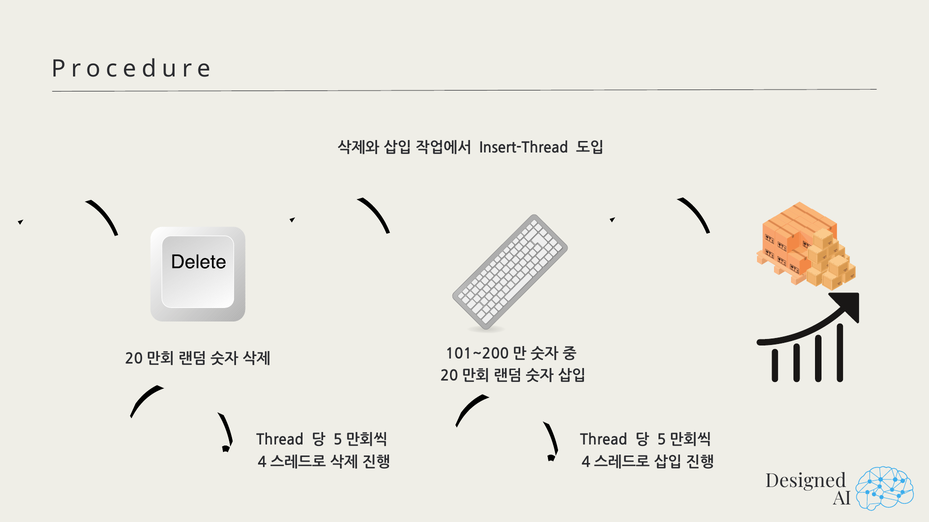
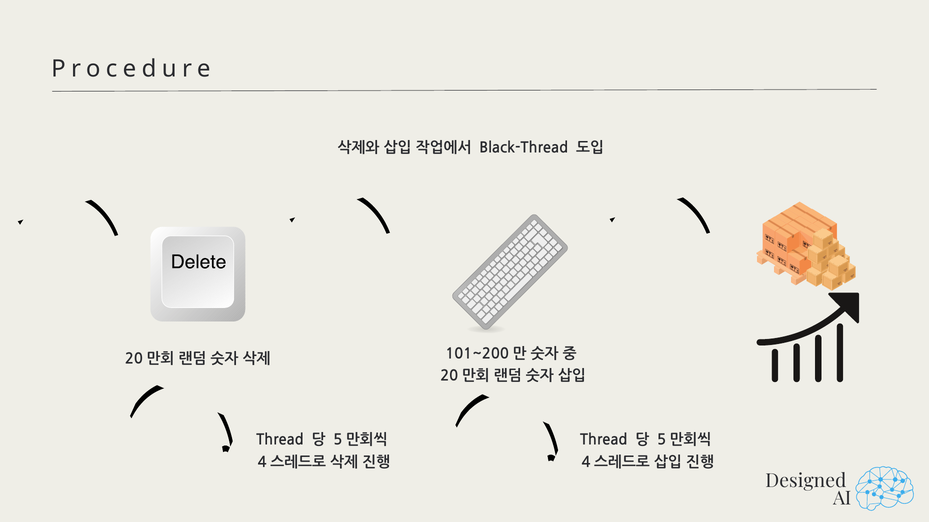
Insert-Thread: Insert-Thread -> Black-Thread
